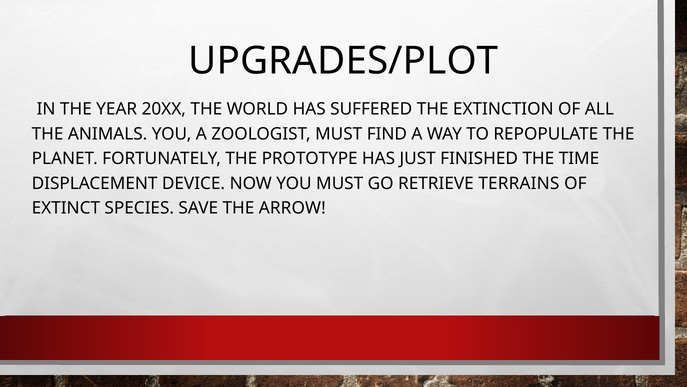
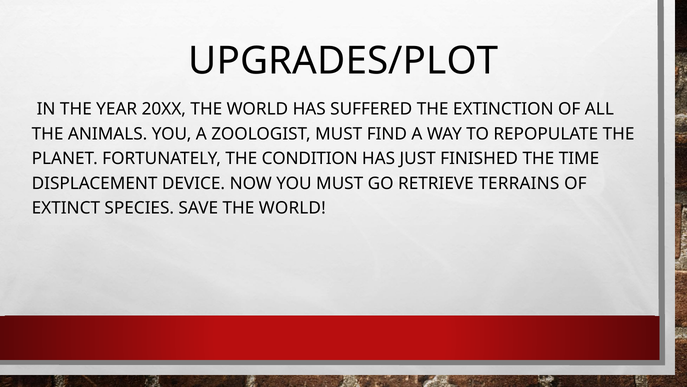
PROTOTYPE: PROTOTYPE -> CONDITION
SAVE THE ARROW: ARROW -> WORLD
